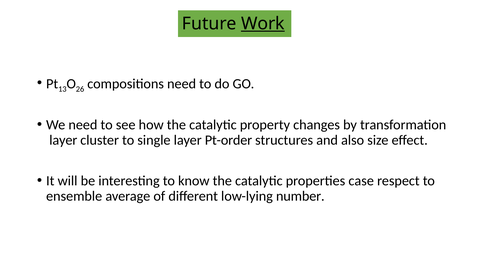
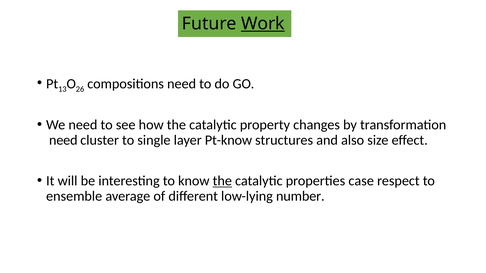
layer at (63, 140): layer -> need
Pt-order: Pt-order -> Pt-know
the at (222, 181) underline: none -> present
